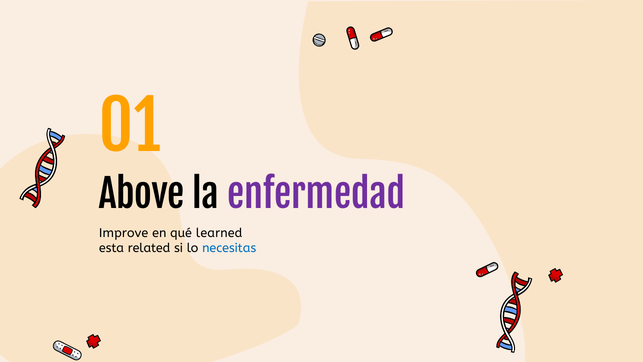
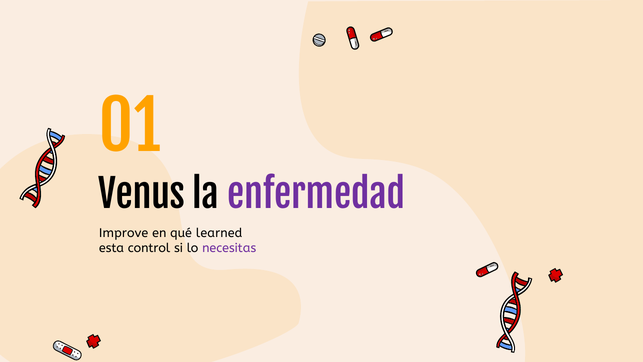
Above: Above -> Venus
related: related -> control
necesitas colour: blue -> purple
